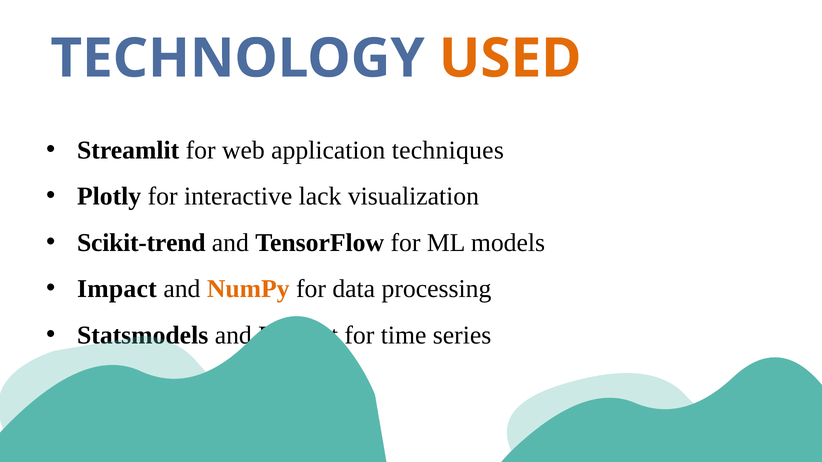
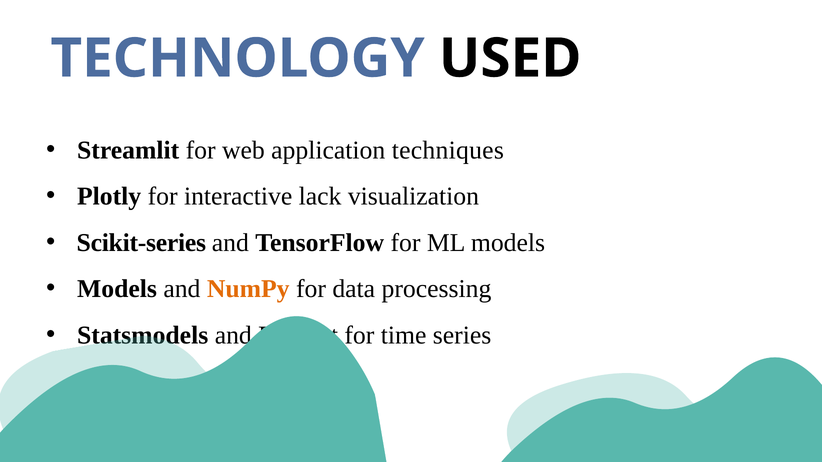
USED colour: orange -> black
Scikit-trend: Scikit-trend -> Scikit-series
Impact at (117, 289): Impact -> Models
